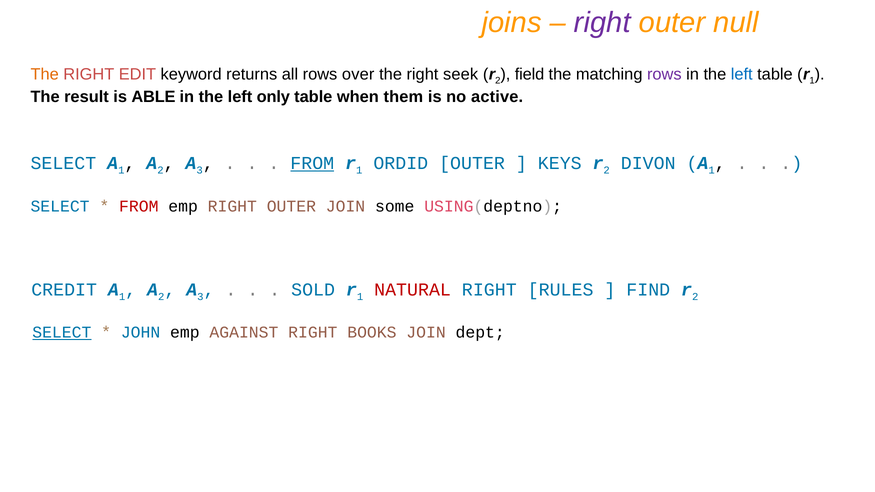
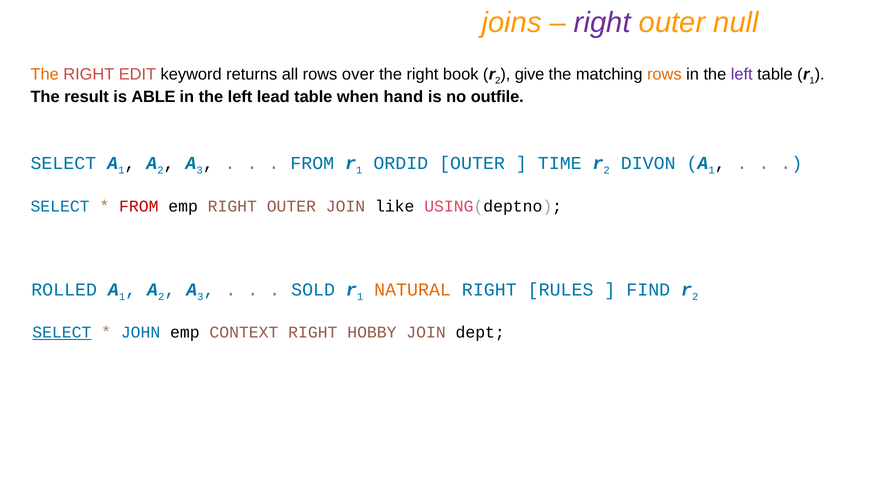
seek: seek -> book
field: field -> give
rows at (664, 74) colour: purple -> orange
left at (742, 74) colour: blue -> purple
only: only -> lead
them: them -> hand
active: active -> outfile
FROM at (312, 163) underline: present -> none
KEYS: KEYS -> TIME
some: some -> like
CREDIT: CREDIT -> ROLLED
NATURAL colour: red -> orange
AGAINST: AGAINST -> CONTEXT
BOOKS: BOOKS -> HOBBY
